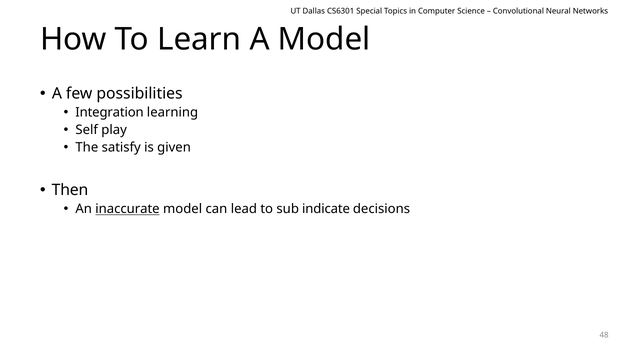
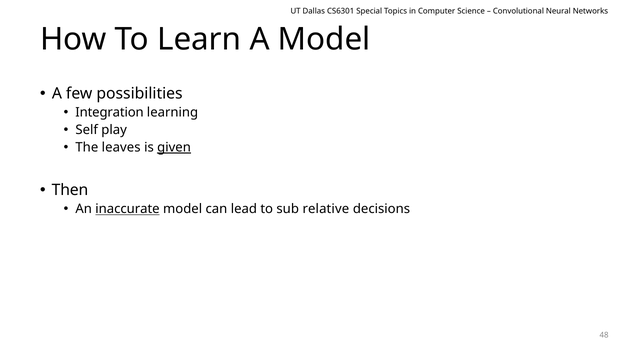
satisfy: satisfy -> leaves
given underline: none -> present
indicate: indicate -> relative
